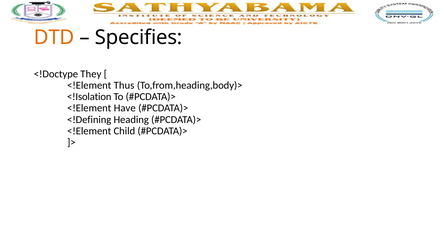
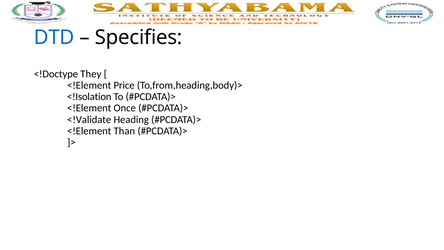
DTD colour: orange -> blue
Thus: Thus -> Price
Have: Have -> Once
<!Defining: <!Defining -> <!Validate
Child: Child -> Than
